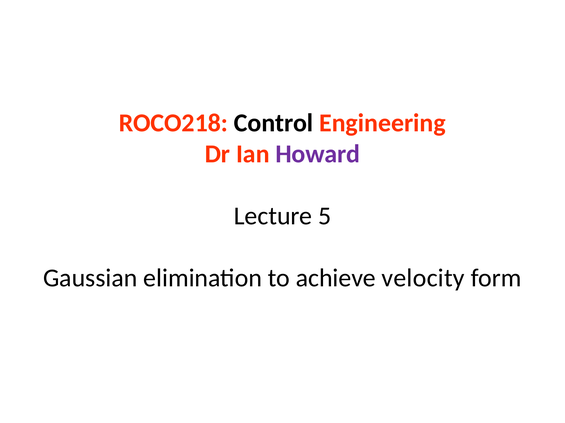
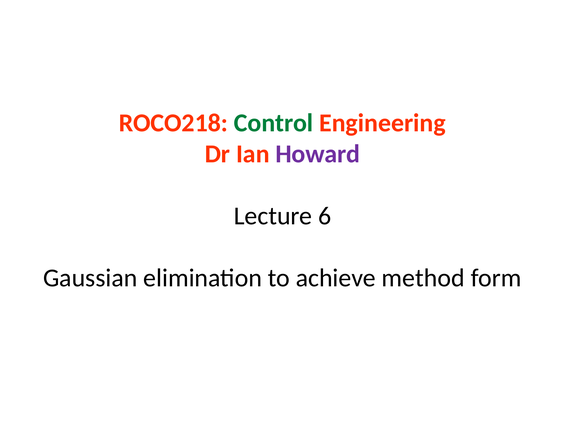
Control colour: black -> green
5: 5 -> 6
velocity: velocity -> method
